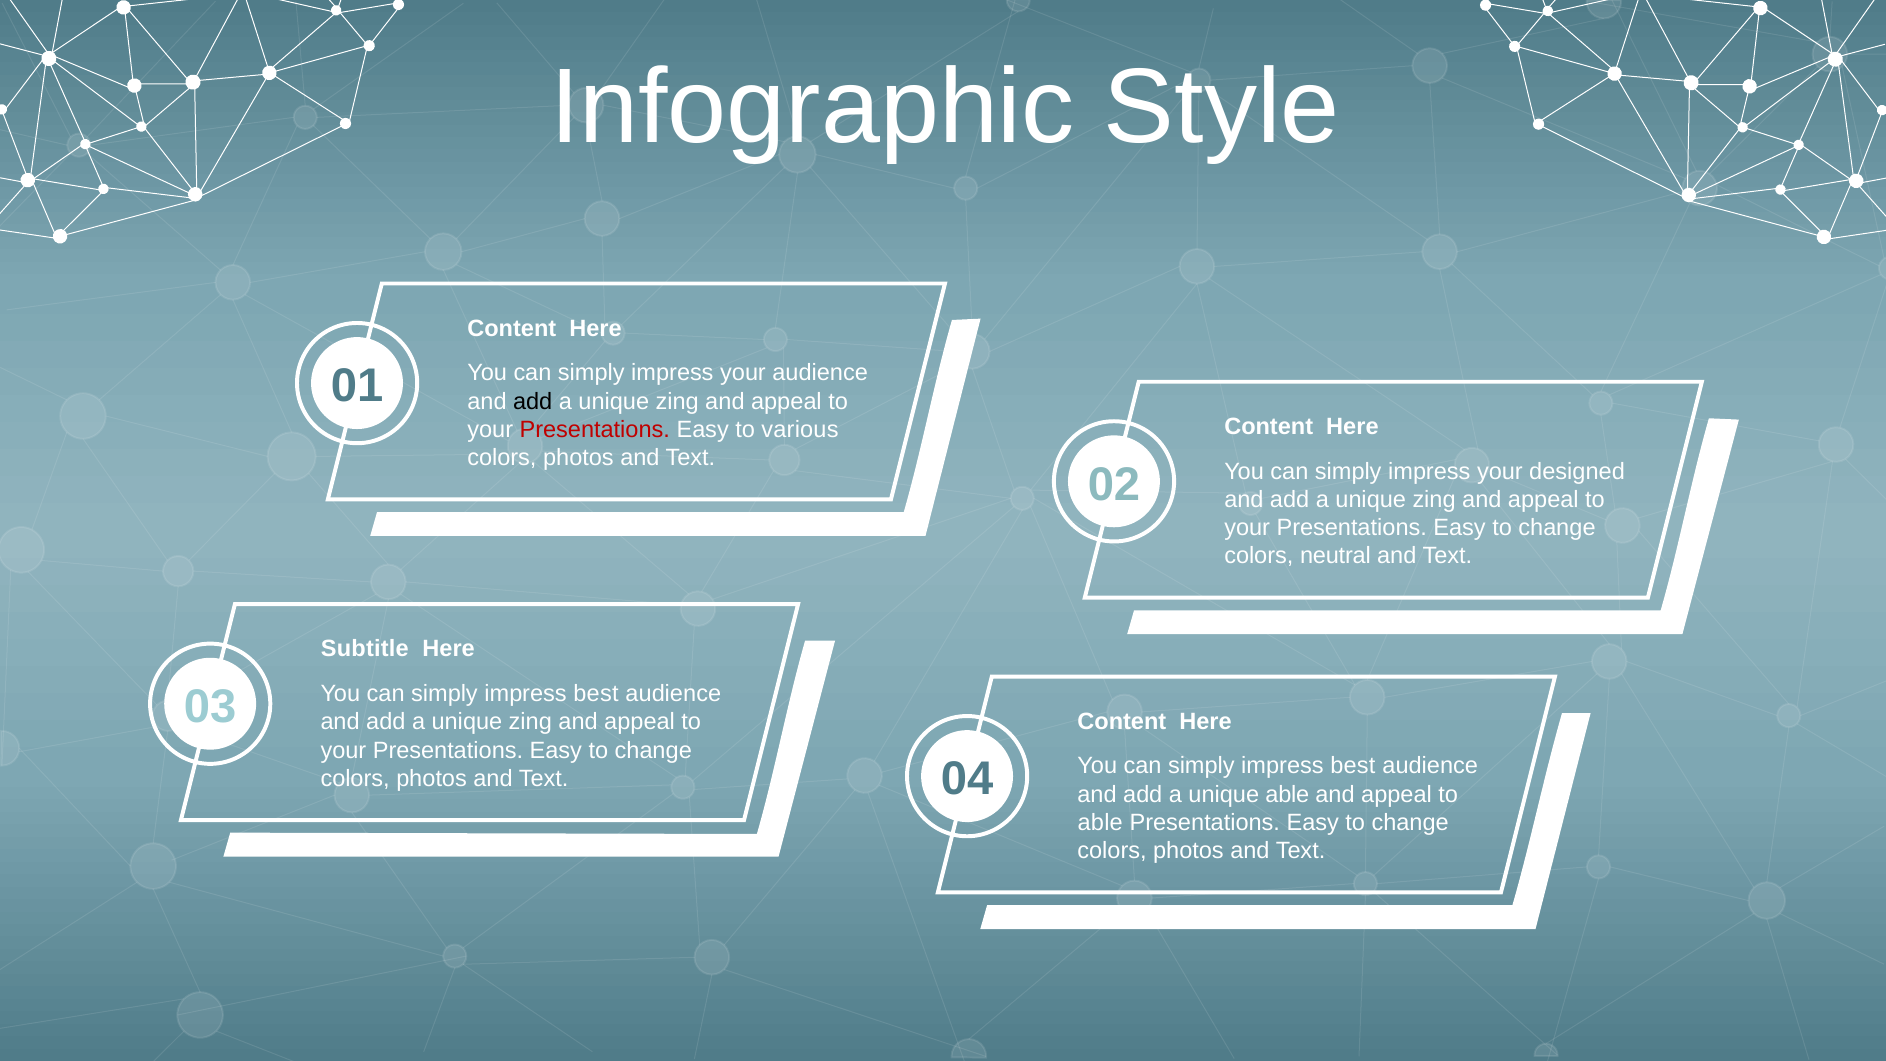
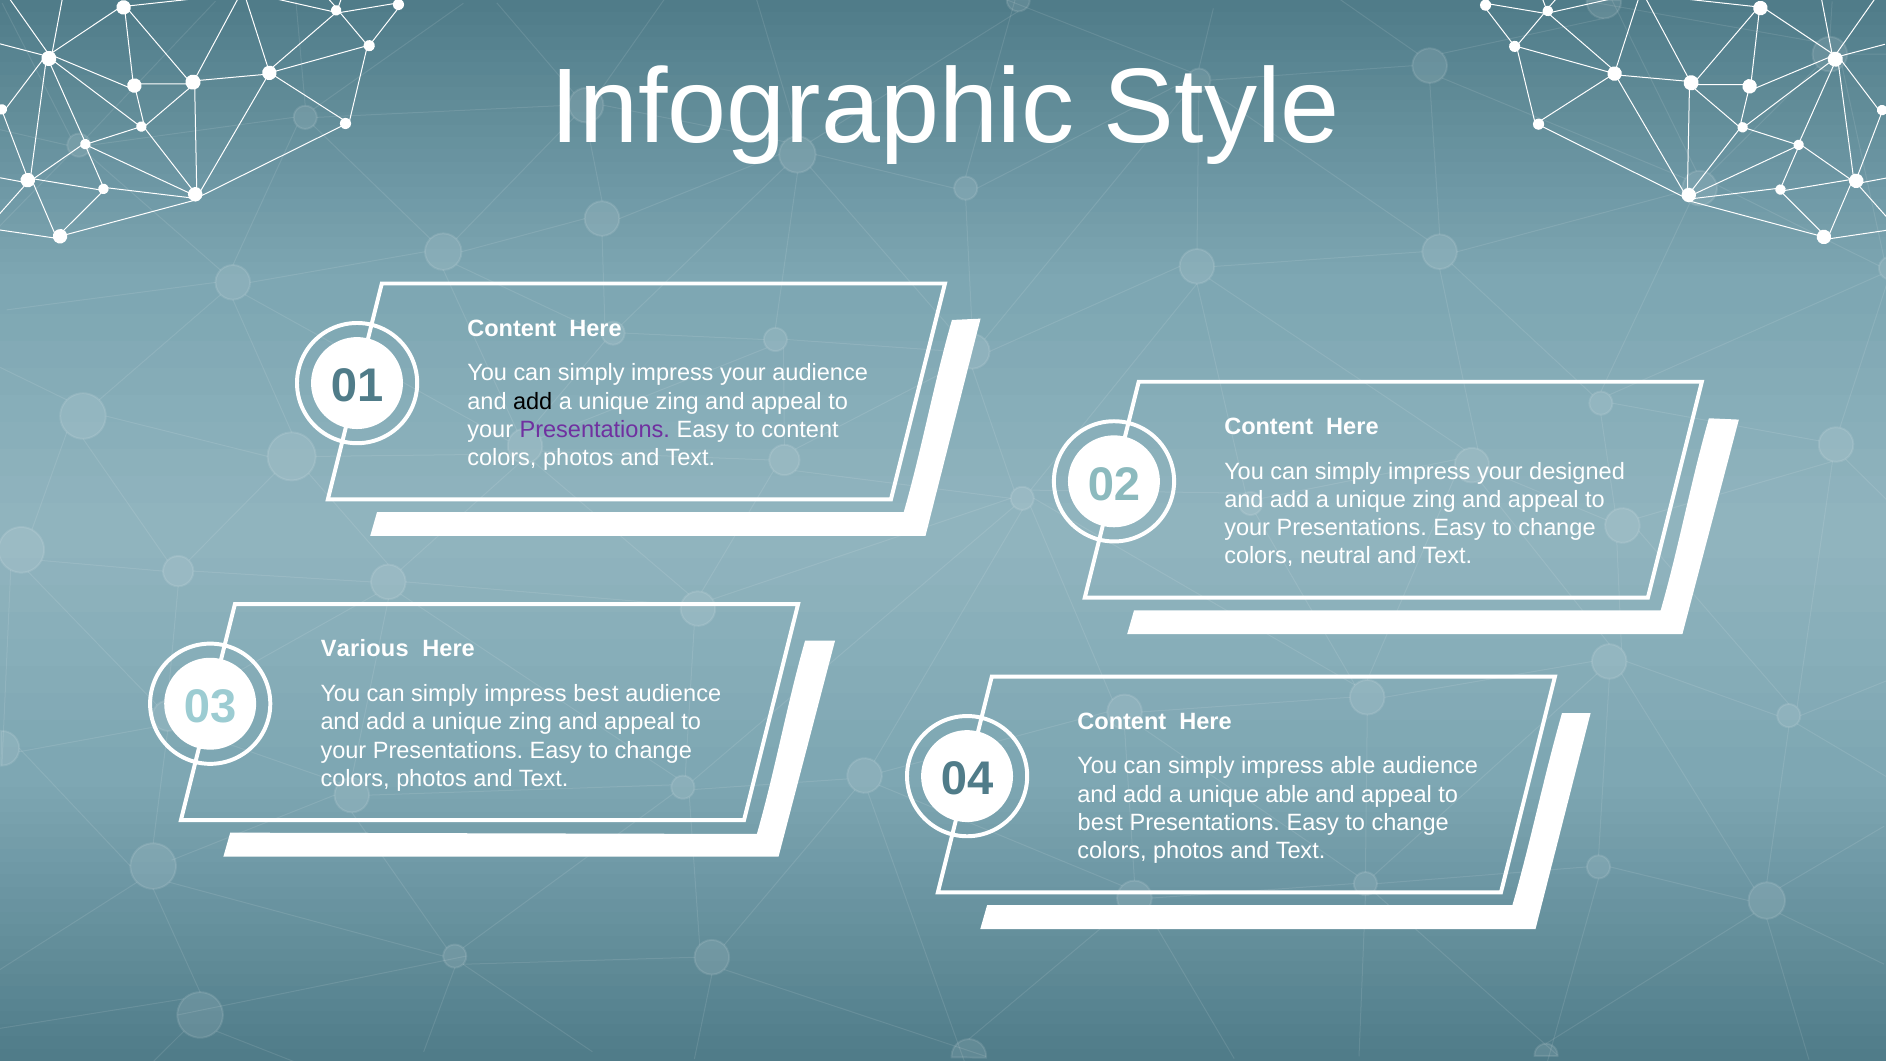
Presentations at (595, 430) colour: red -> purple
to various: various -> content
Subtitle: Subtitle -> Various
best at (1353, 766): best -> able
able at (1100, 823): able -> best
